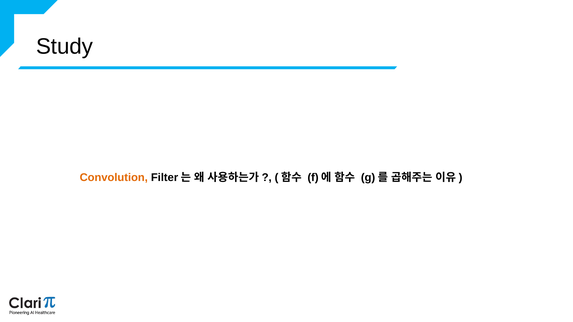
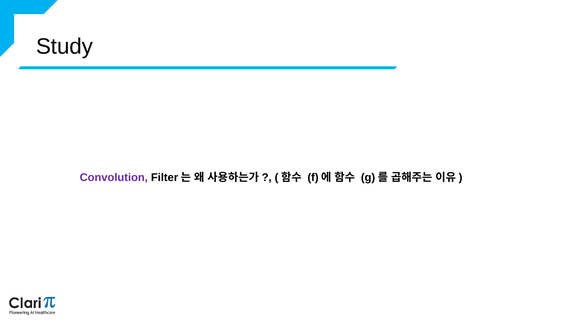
Convolution colour: orange -> purple
